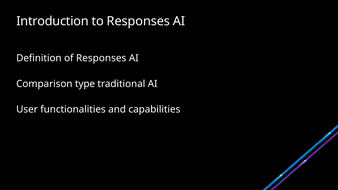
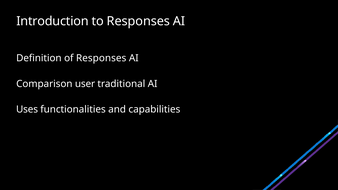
type: type -> user
User: User -> Uses
